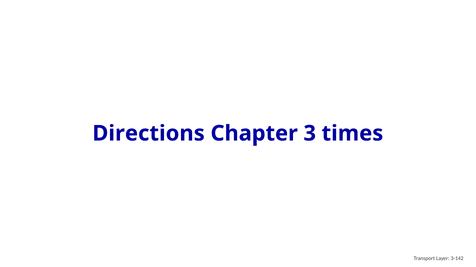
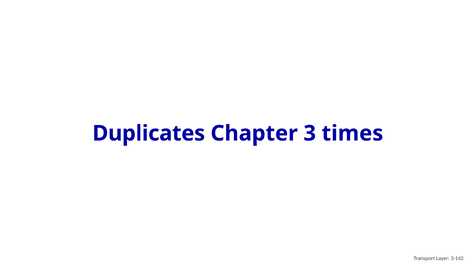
Directions: Directions -> Duplicates
